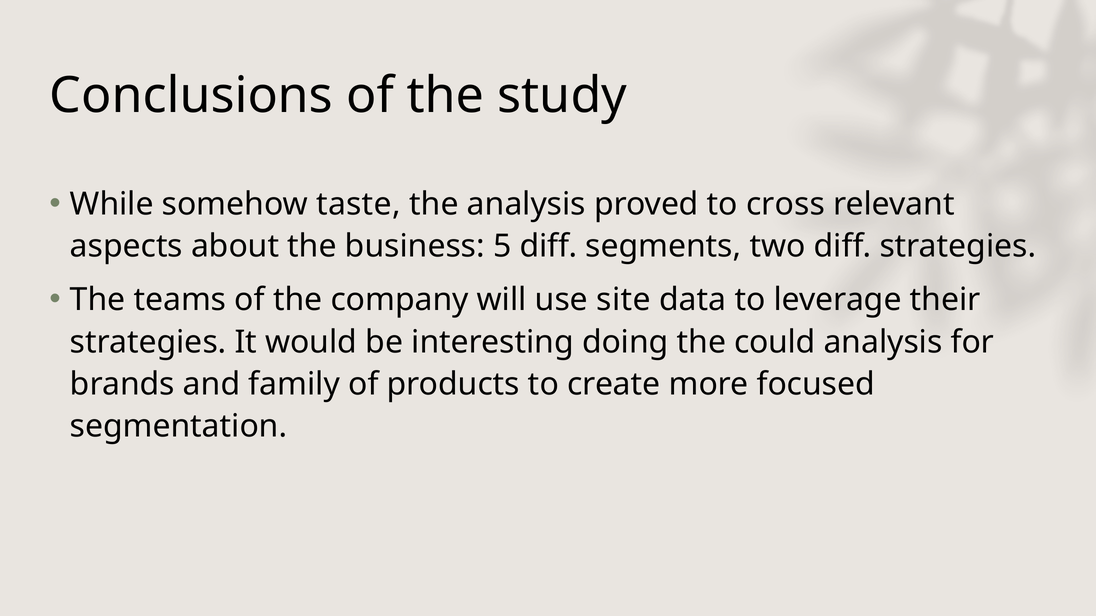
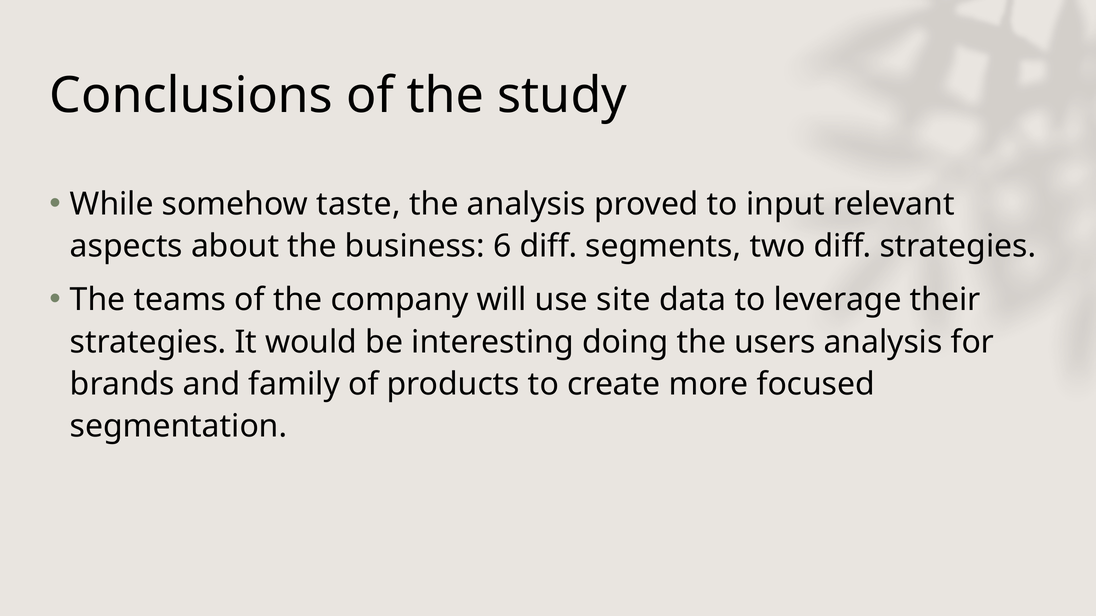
cross: cross -> input
5: 5 -> 6
could: could -> users
